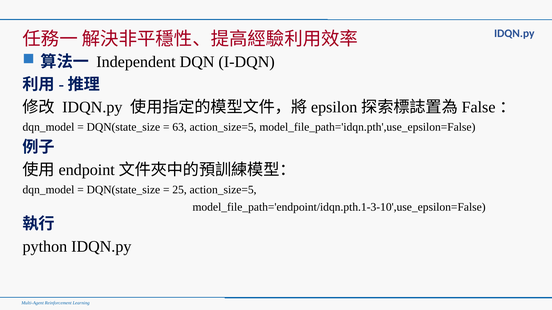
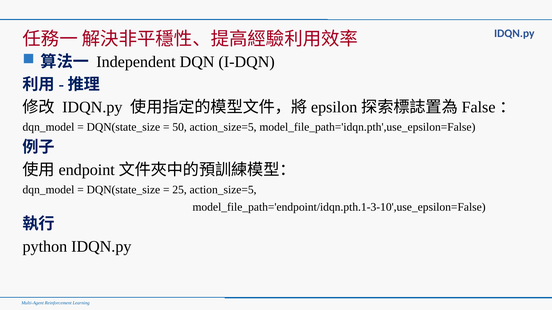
63: 63 -> 50
